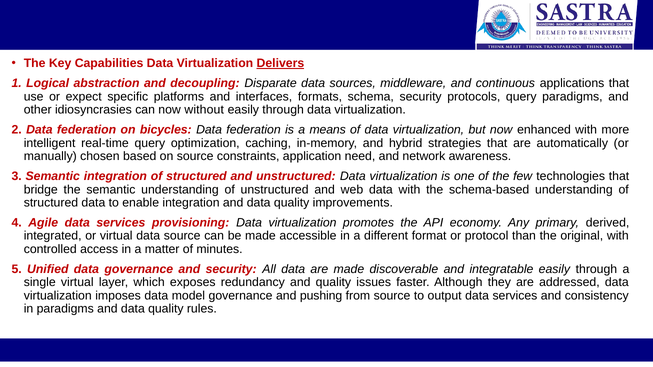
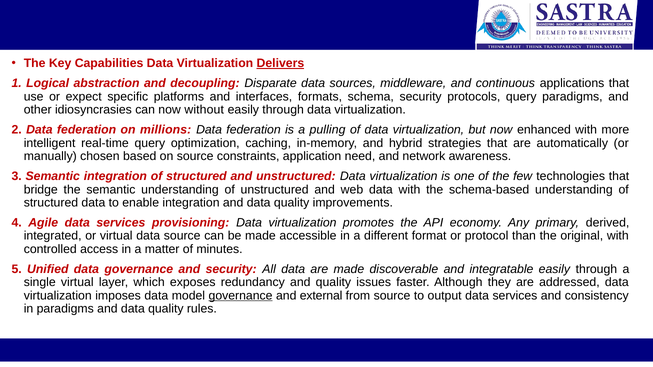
bicycles: bicycles -> millions
means: means -> pulling
governance at (241, 296) underline: none -> present
pushing: pushing -> external
